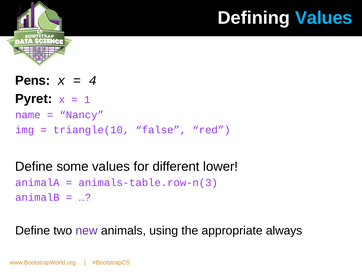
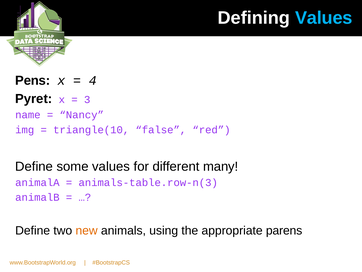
1: 1 -> 3
lower: lower -> many
new colour: purple -> orange
always: always -> parens
